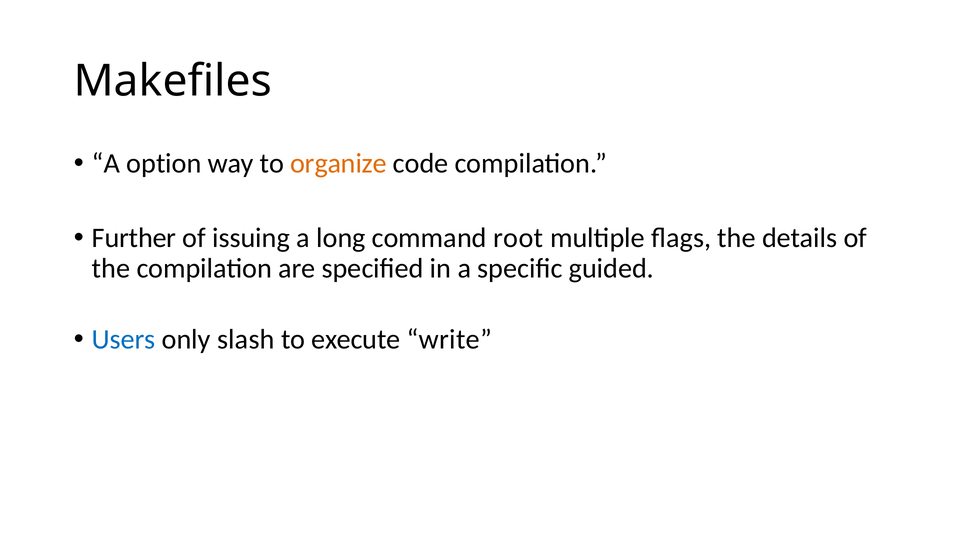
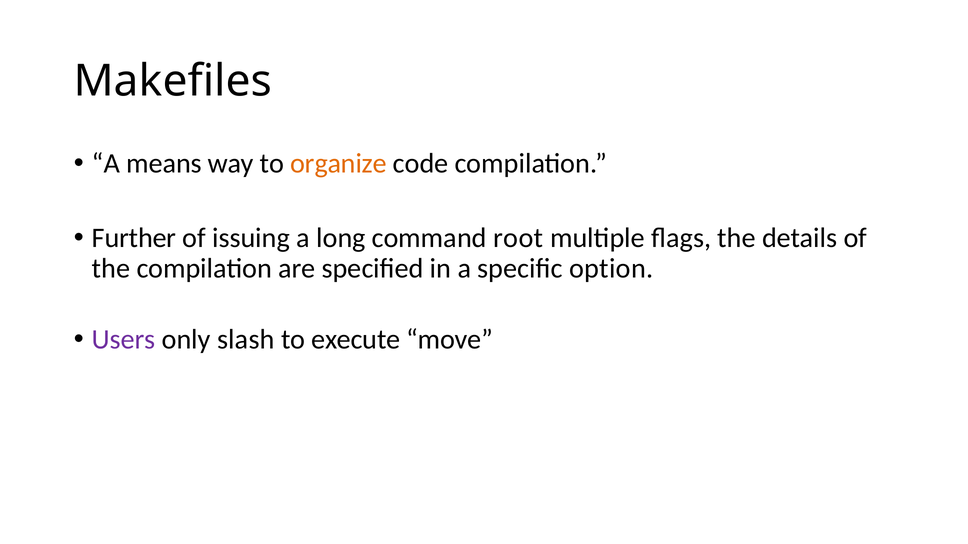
option: option -> means
guided: guided -> option
Users colour: blue -> purple
write: write -> move
